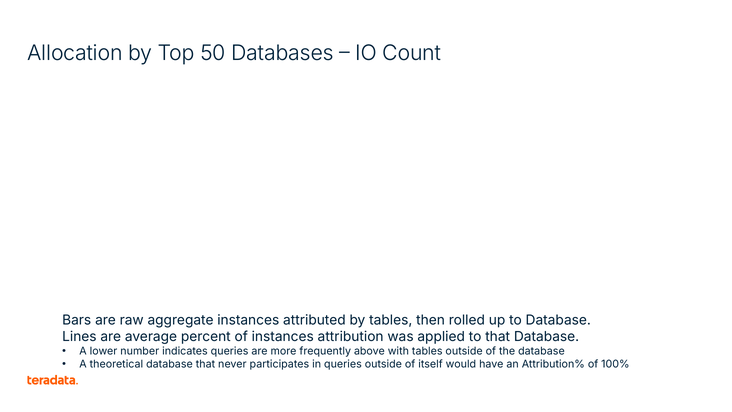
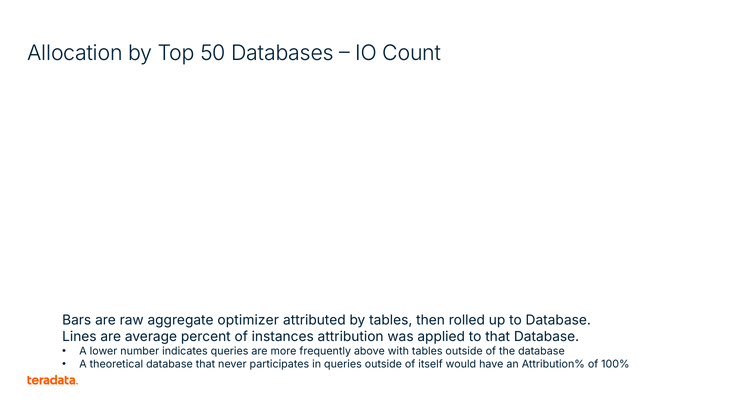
aggregate instances: instances -> optimizer
